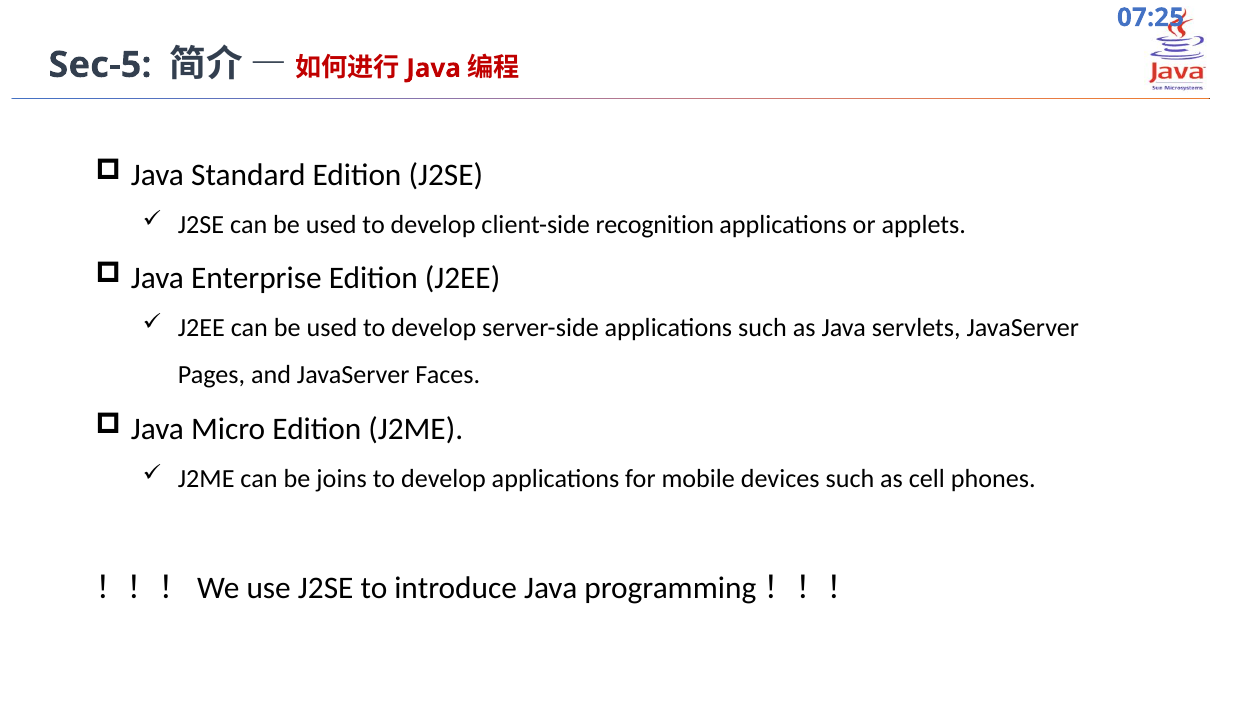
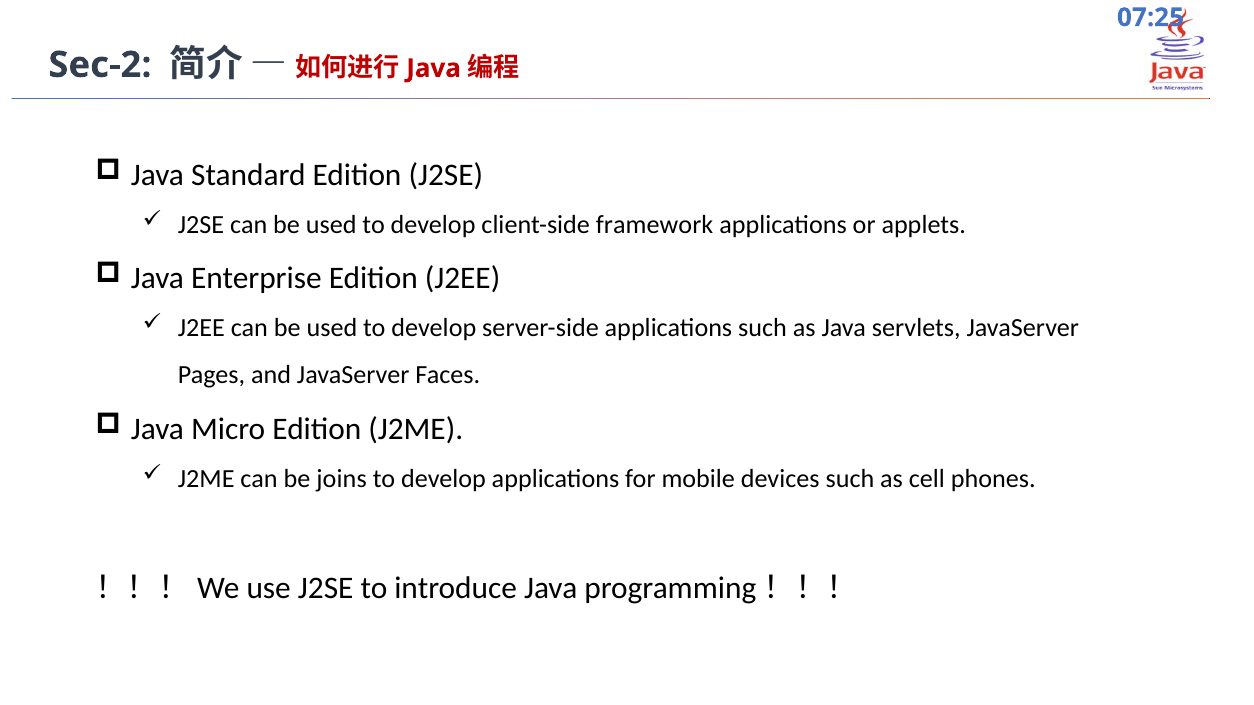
Sec-5: Sec-5 -> Sec-2
recognition: recognition -> framework
